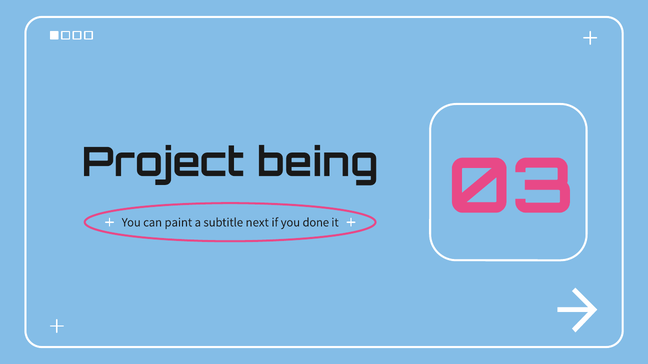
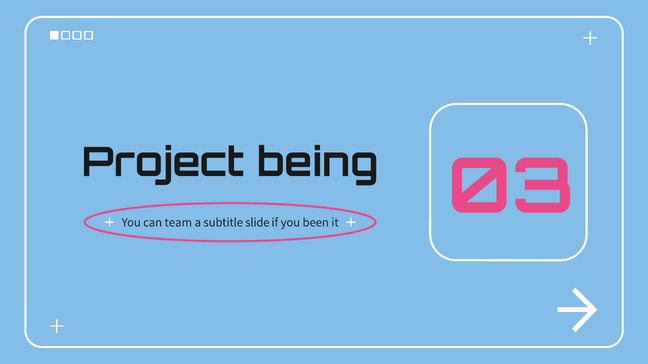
paint: paint -> team
next: next -> slide
done: done -> been
